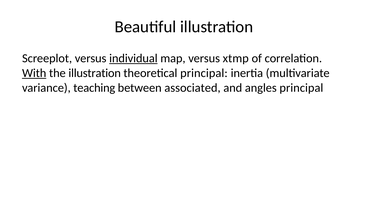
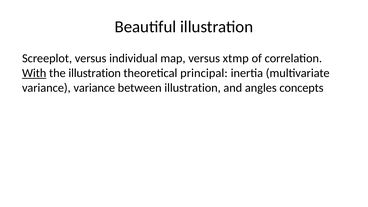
individual underline: present -> none
variance teaching: teaching -> variance
between associated: associated -> illustration
angles principal: principal -> concepts
